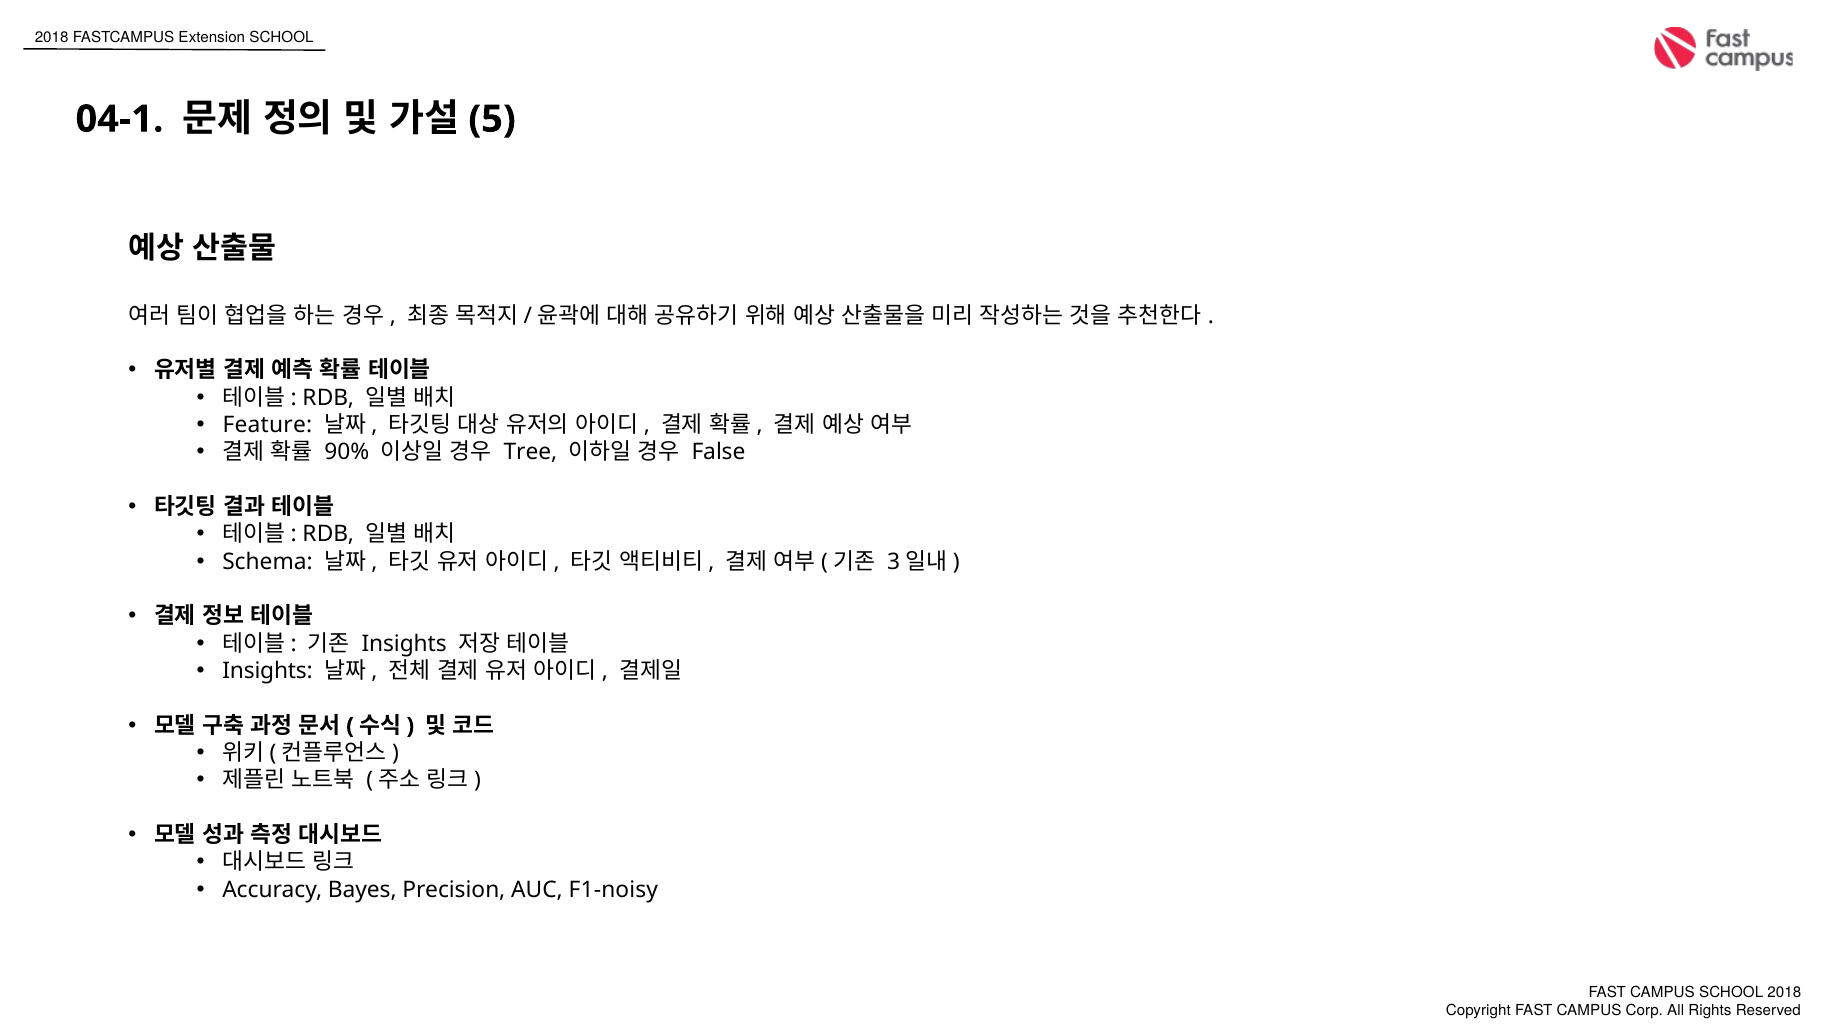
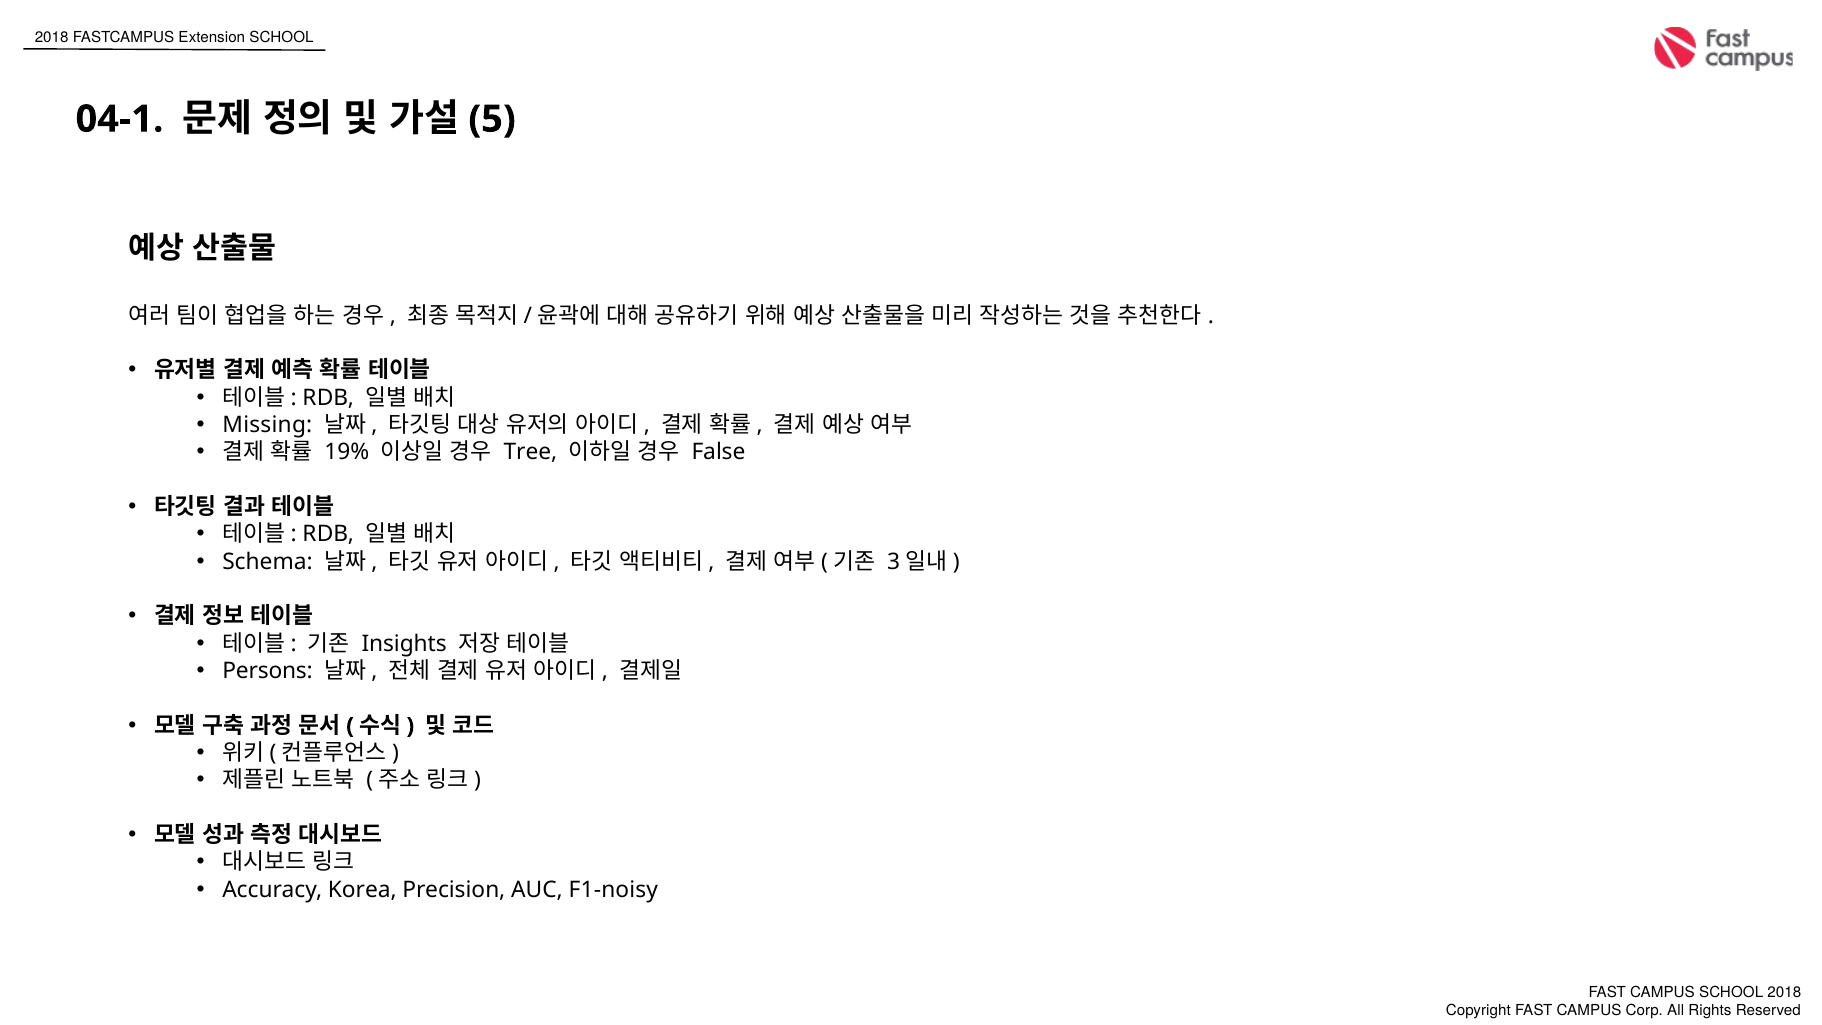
Feature: Feature -> Missing
90%: 90% -> 19%
Insights at (268, 671): Insights -> Persons
Bayes: Bayes -> Korea
